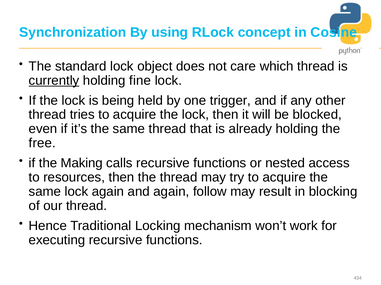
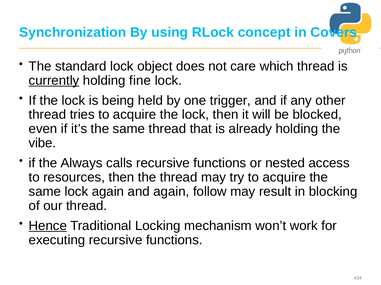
Cosine: Cosine -> Covers
free: free -> vibe
Making: Making -> Always
Hence underline: none -> present
